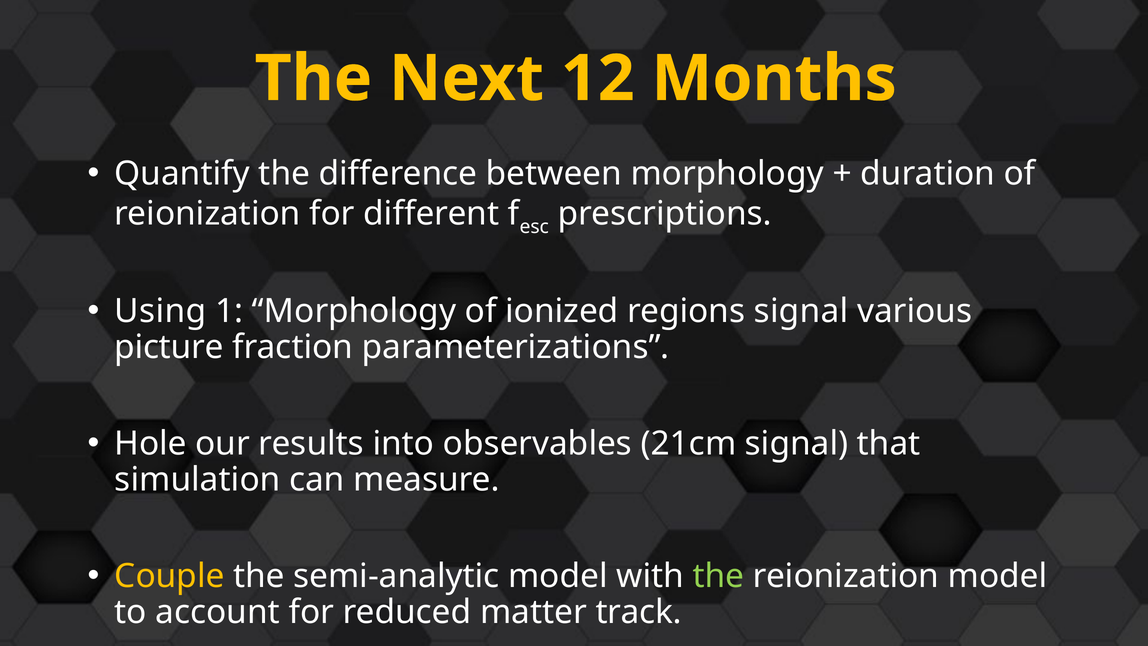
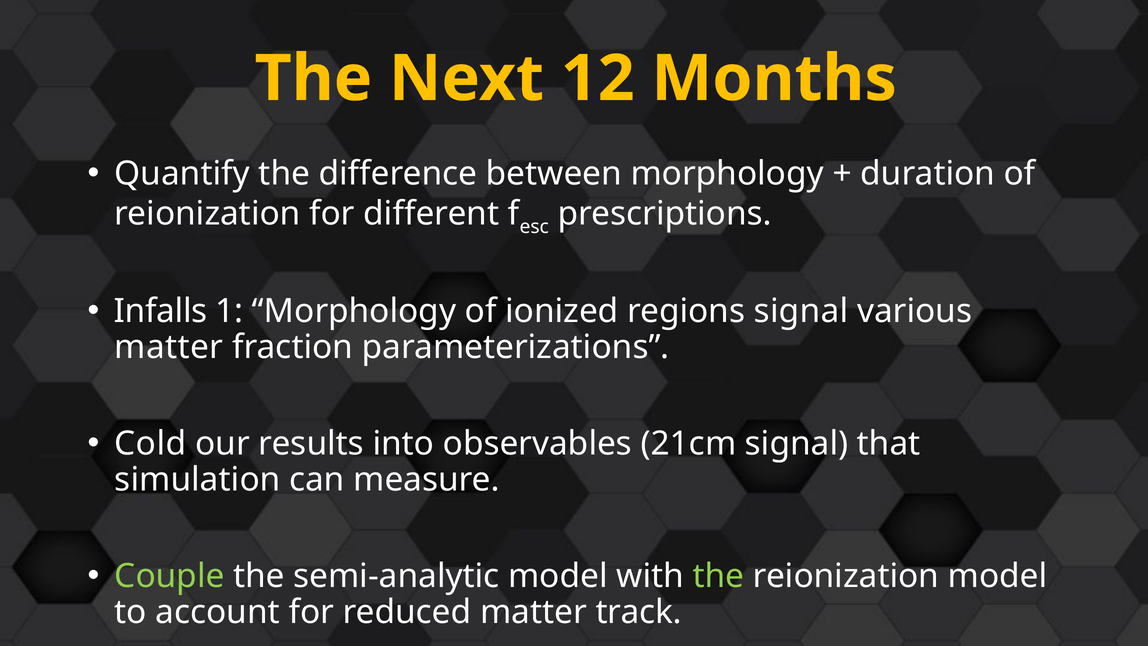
Using: Using -> Infalls
picture at (169, 347): picture -> matter
Hole: Hole -> Cold
Couple colour: yellow -> light green
